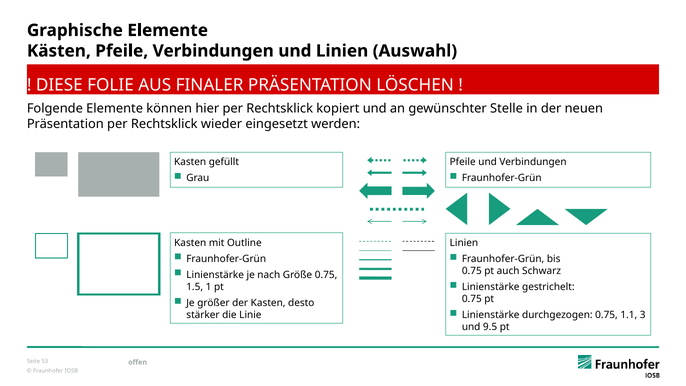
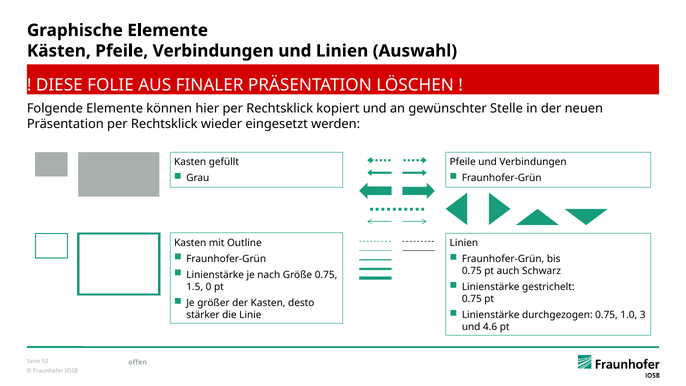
1: 1 -> 0
1.1: 1.1 -> 1.0
9.5: 9.5 -> 4.6
